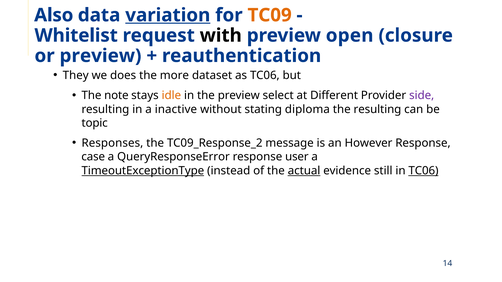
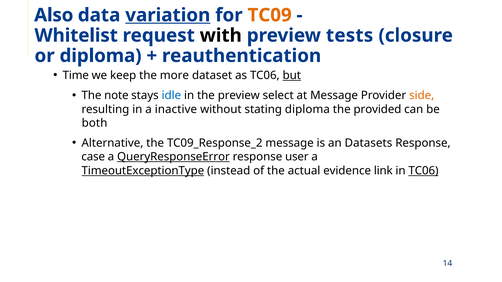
open: open -> tests
or preview: preview -> diploma
They: They -> Time
does: does -> keep
but underline: none -> present
idle colour: orange -> blue
at Different: Different -> Message
side colour: purple -> orange
the resulting: resulting -> provided
topic: topic -> both
Responses: Responses -> Alternative
However: However -> Datasets
QueryResponseError underline: none -> present
actual underline: present -> none
still: still -> link
